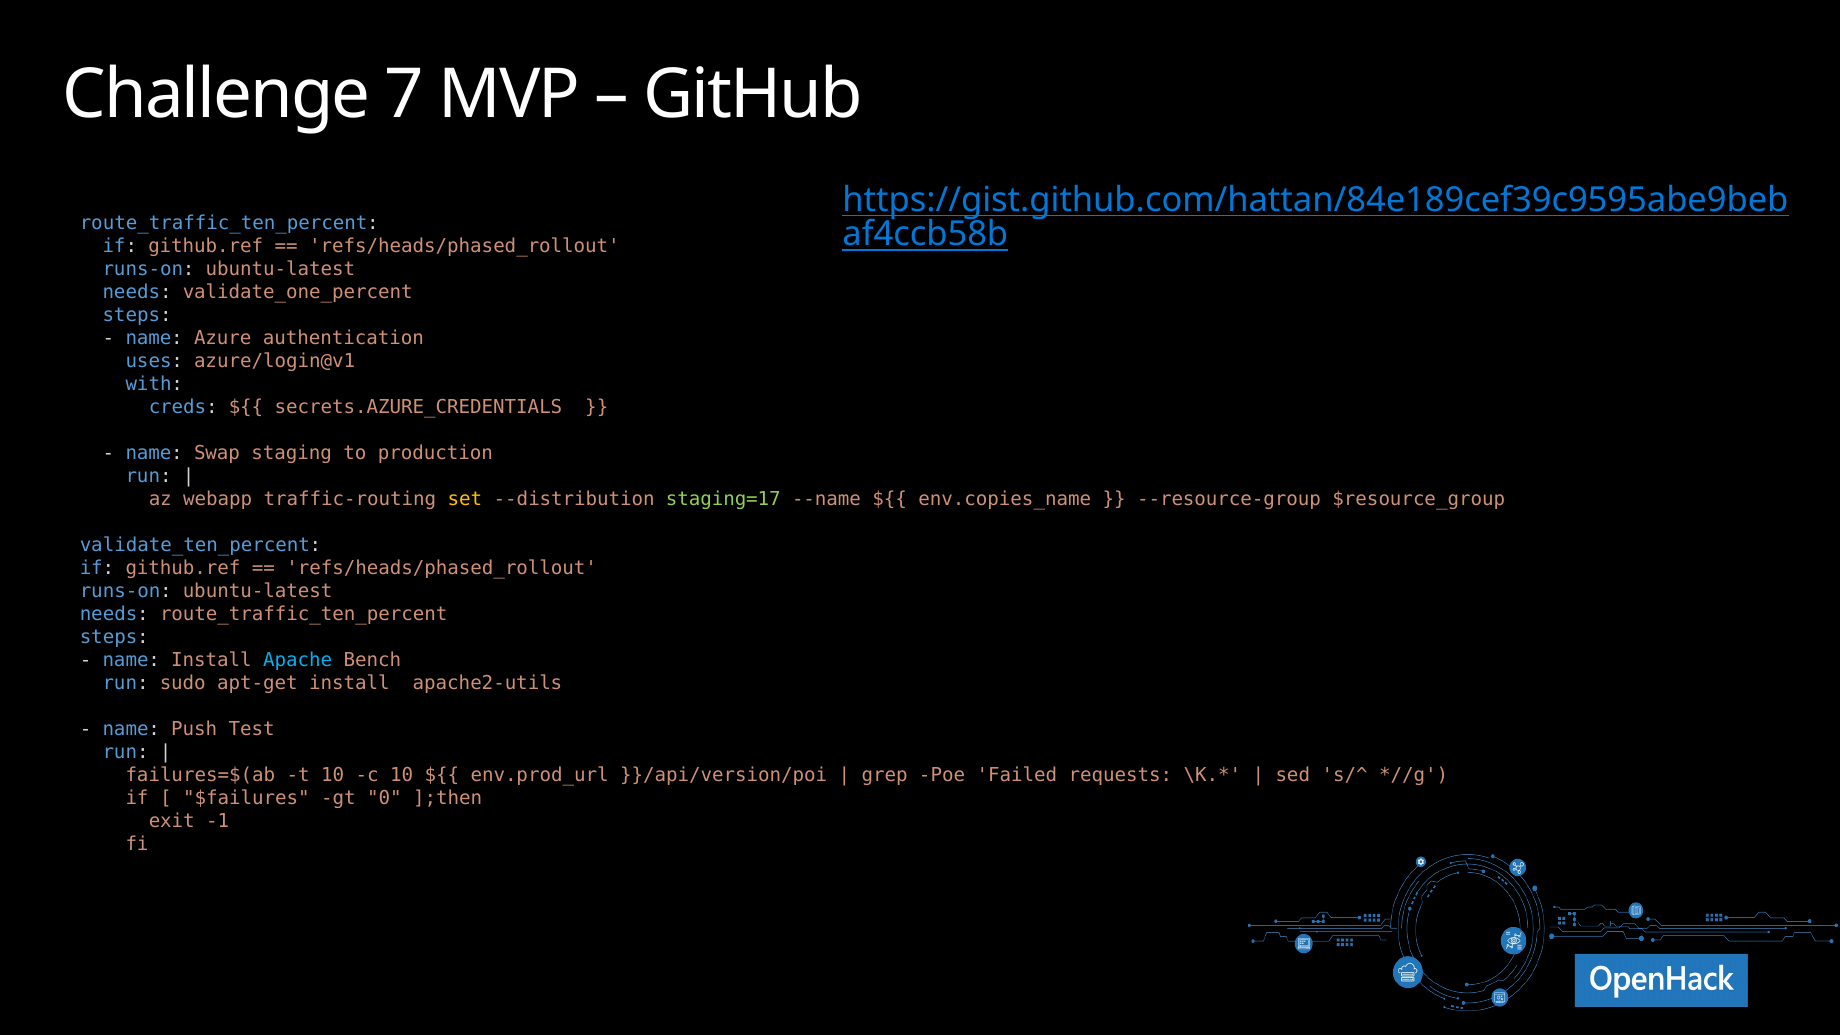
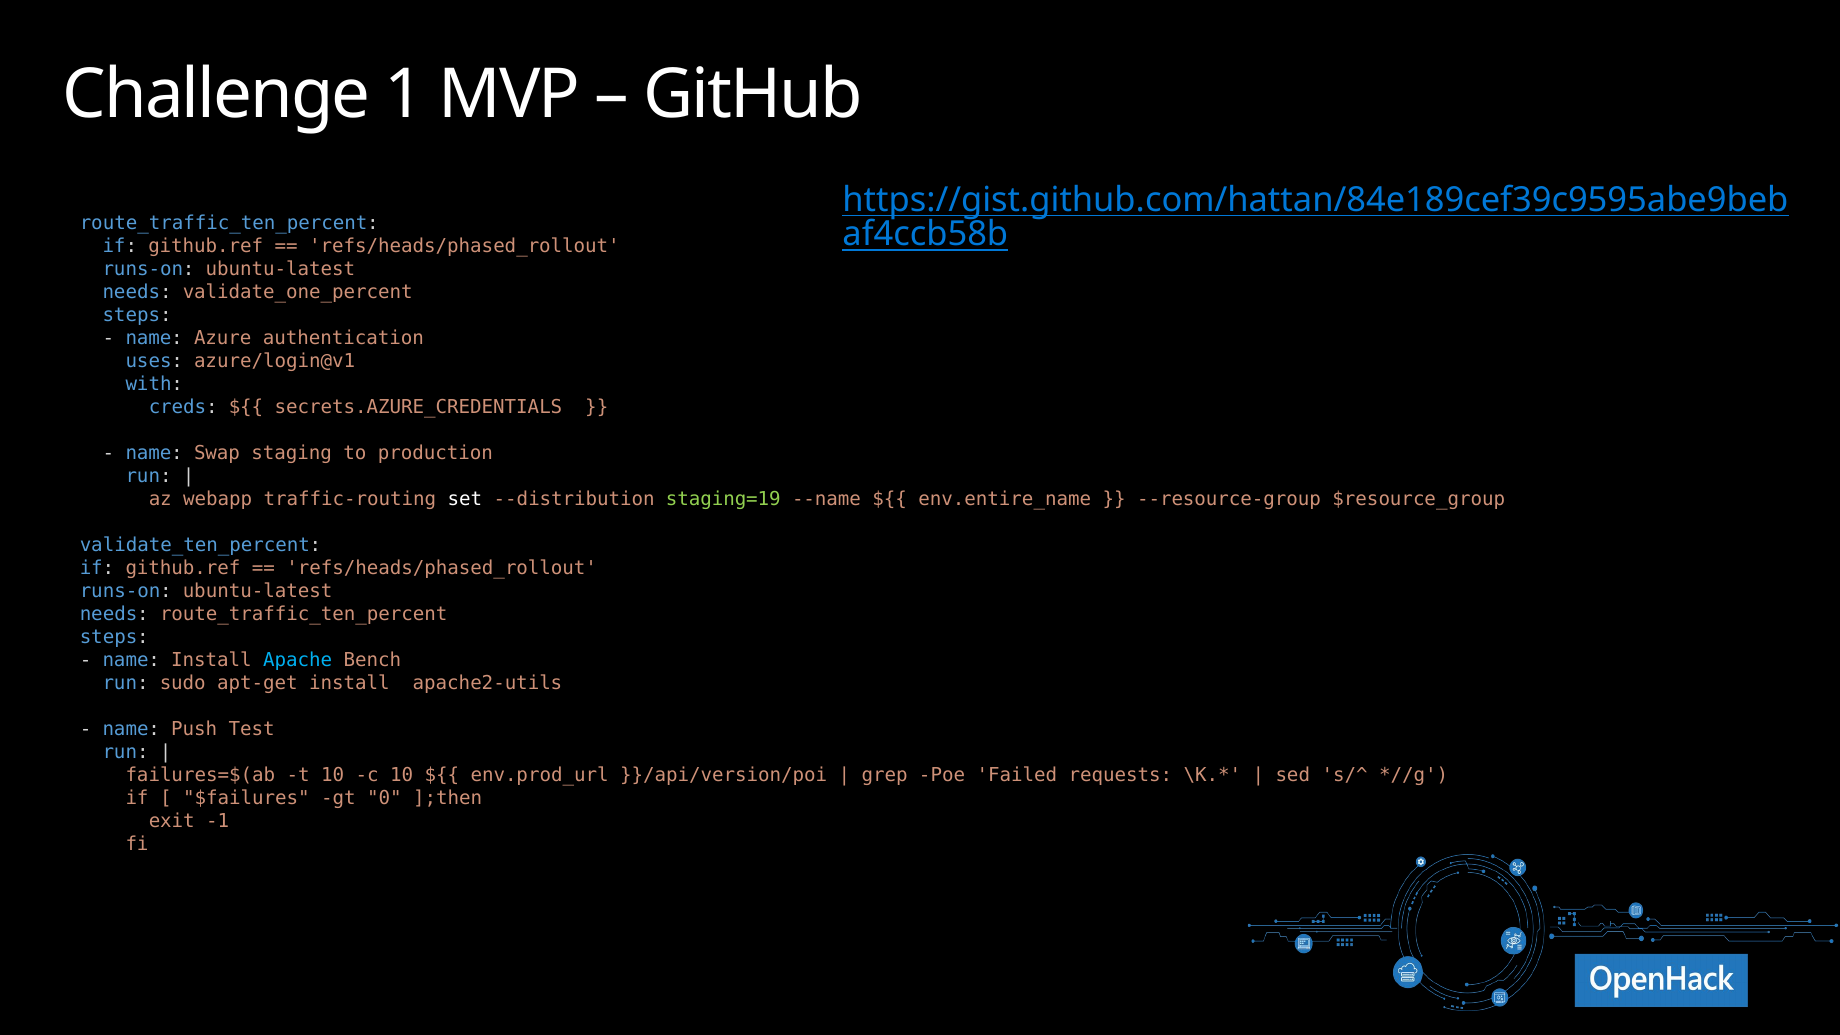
7: 7 -> 1
set colour: yellow -> white
staging=17: staging=17 -> staging=19
env.copies_name: env.copies_name -> env.entire_name
